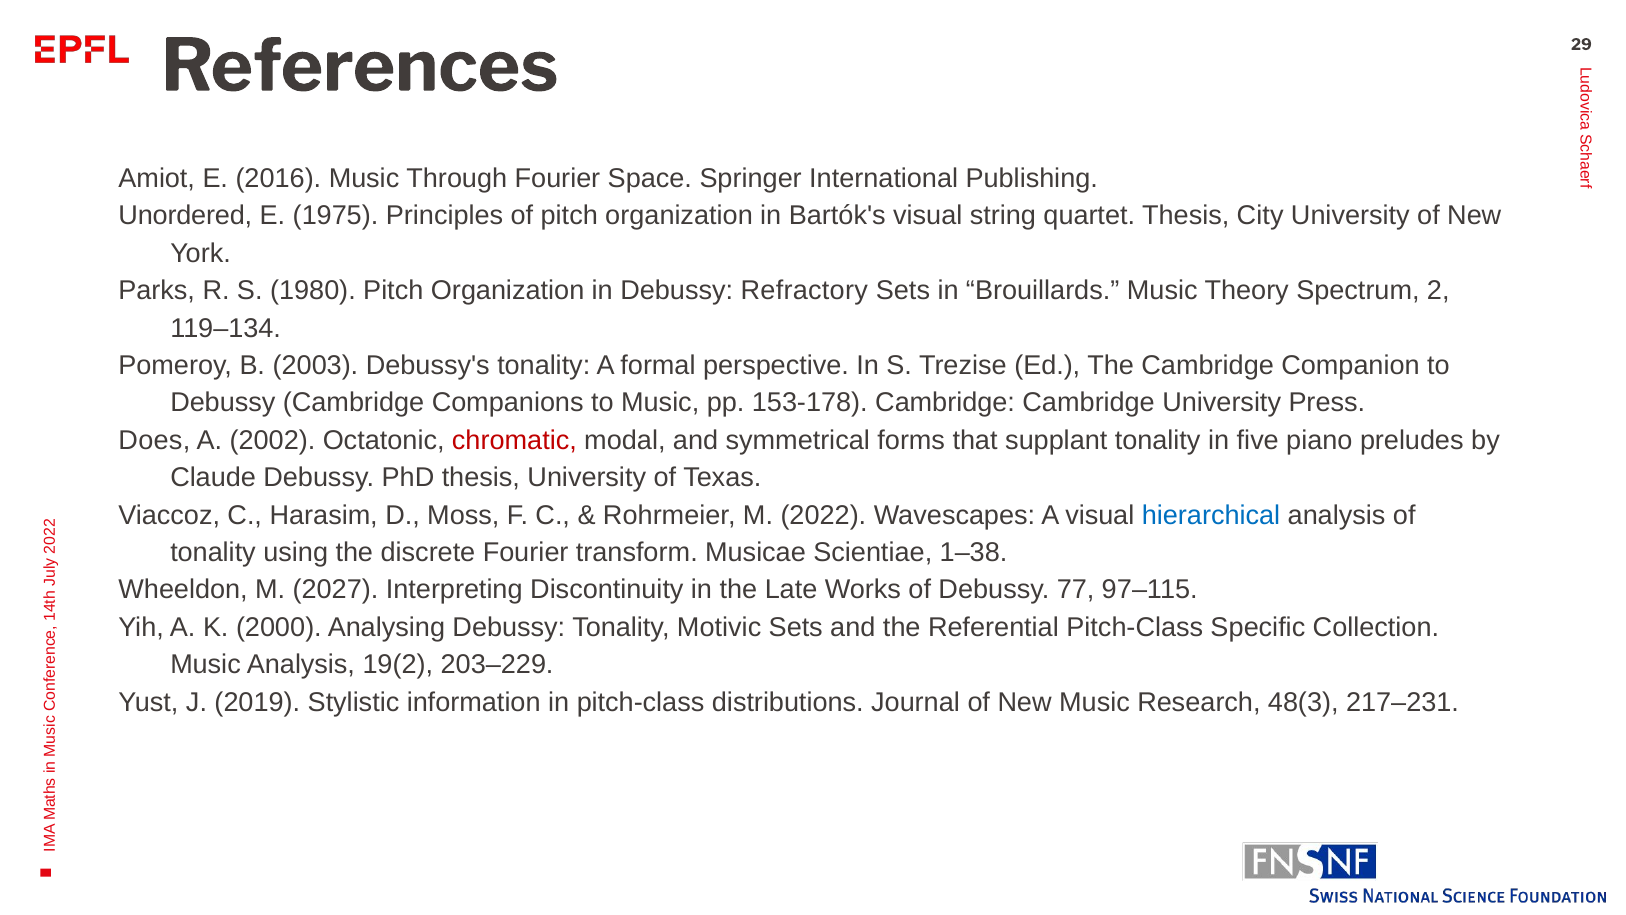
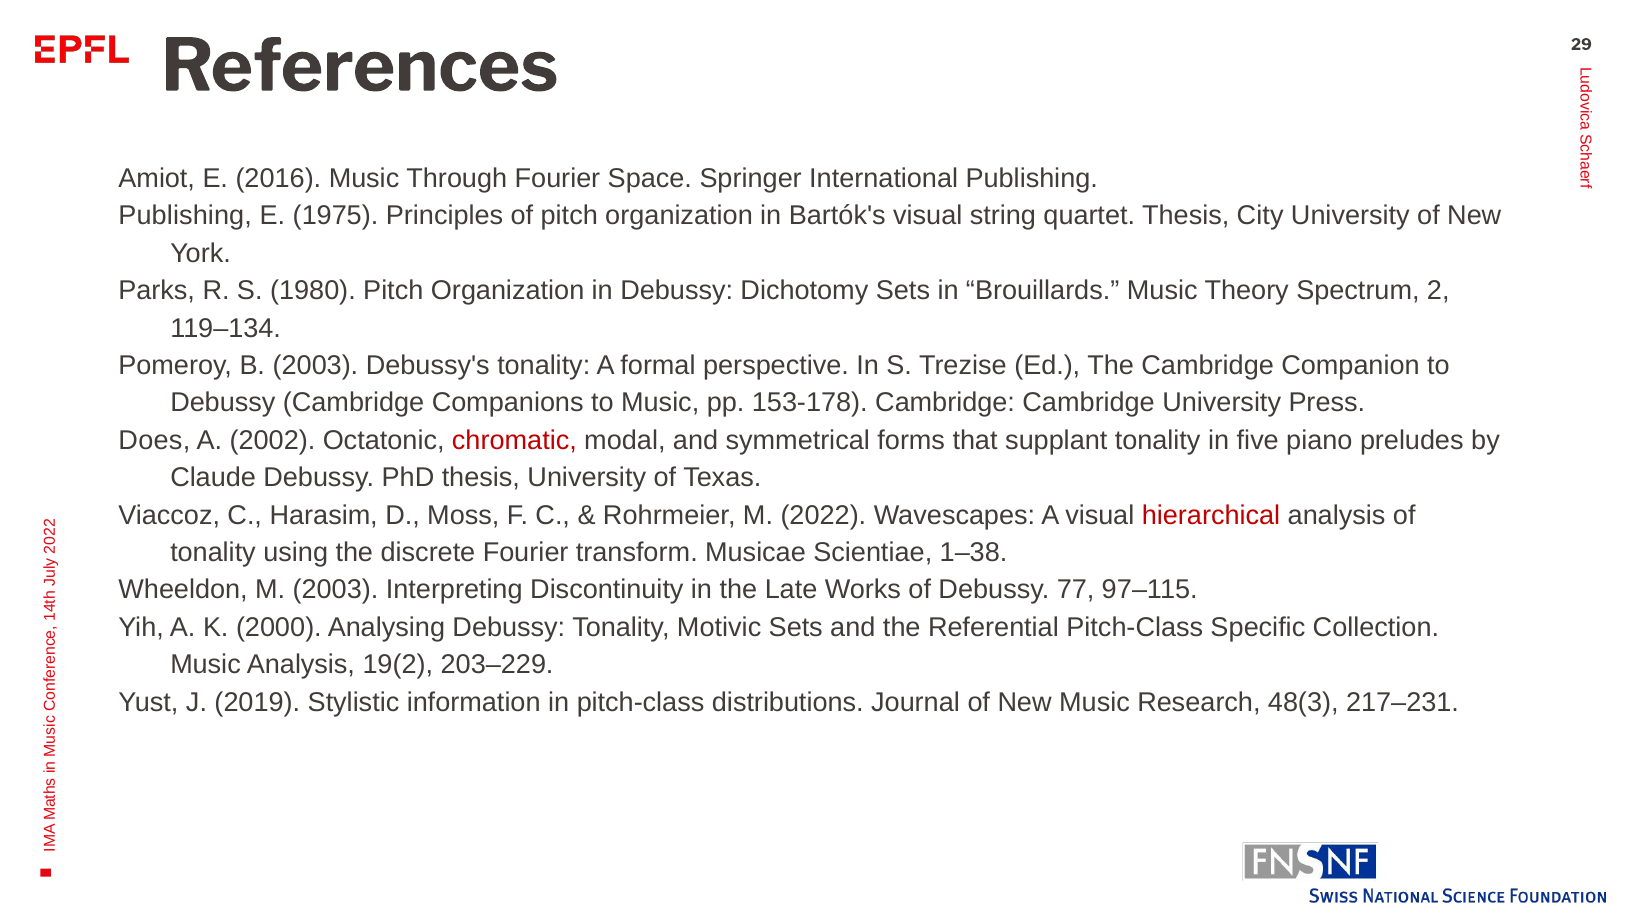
Unordered at (185, 216): Unordered -> Publishing
Refractory: Refractory -> Dichotomy
hierarchical colour: blue -> red
M 2027: 2027 -> 2003
